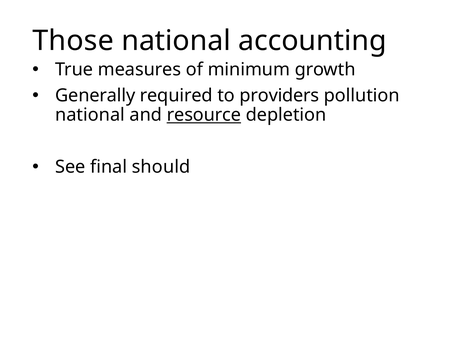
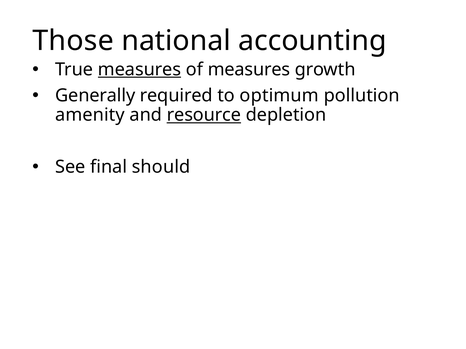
measures at (140, 70) underline: none -> present
of minimum: minimum -> measures
providers: providers -> optimum
national at (90, 115): national -> amenity
